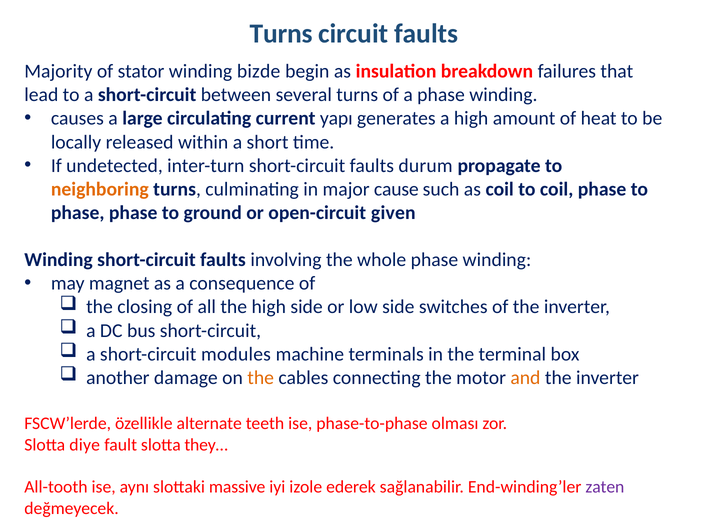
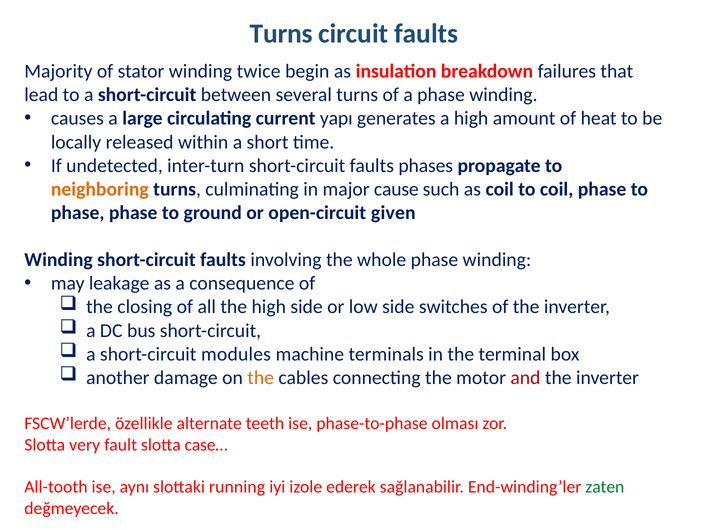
bizde: bizde -> twice
durum: durum -> phases
magnet: magnet -> leakage
and colour: orange -> red
diye: diye -> very
they…: they… -> case…
massive: massive -> running
zaten colour: purple -> green
